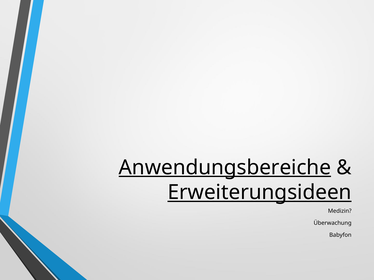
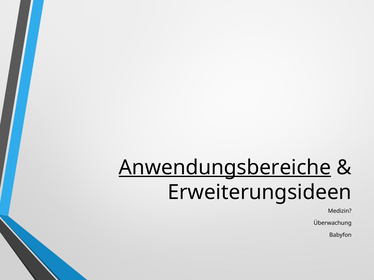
Erweiterungsideen underline: present -> none
